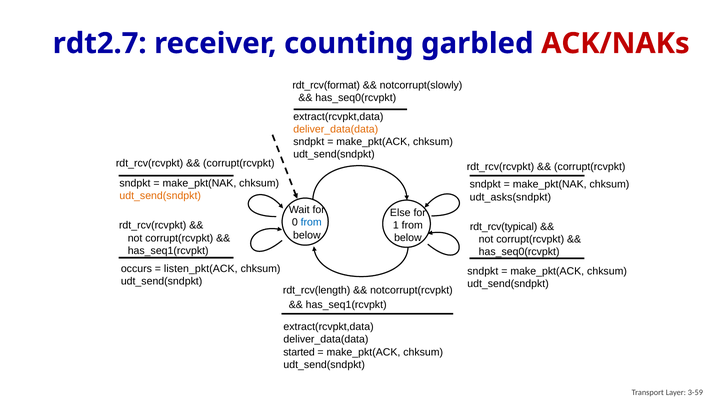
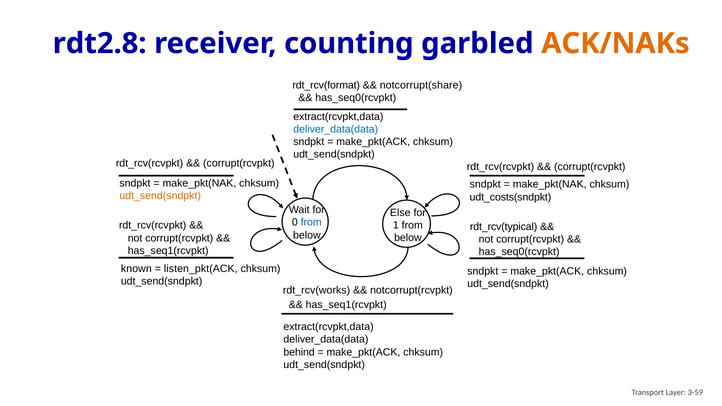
rdt2.7: rdt2.7 -> rdt2.8
ACK/NAKs colour: red -> orange
notcorrupt(slowly: notcorrupt(slowly -> notcorrupt(share
deliver_data(data at (336, 129) colour: orange -> blue
udt_asks(sndpkt: udt_asks(sndpkt -> udt_costs(sndpkt
occurs: occurs -> known
rdt_rcv(length: rdt_rcv(length -> rdt_rcv(works
started: started -> behind
